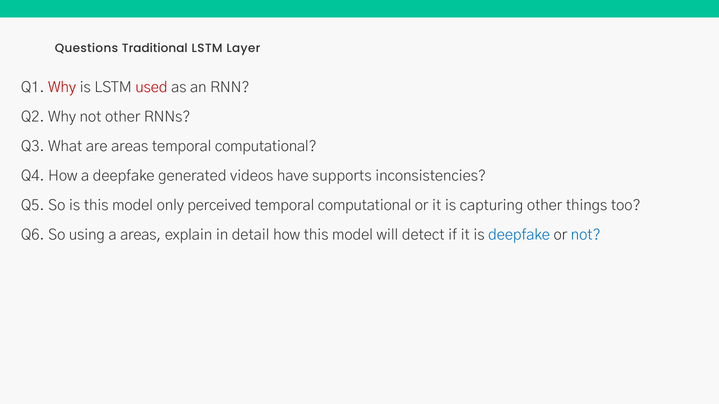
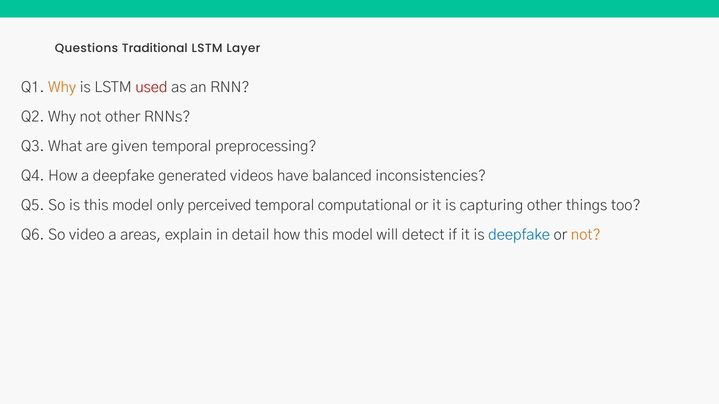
Why at (62, 87) colour: red -> orange
are areas: areas -> given
computational at (266, 146): computational -> preprocessing
supports: supports -> balanced
using: using -> video
not at (586, 235) colour: blue -> orange
